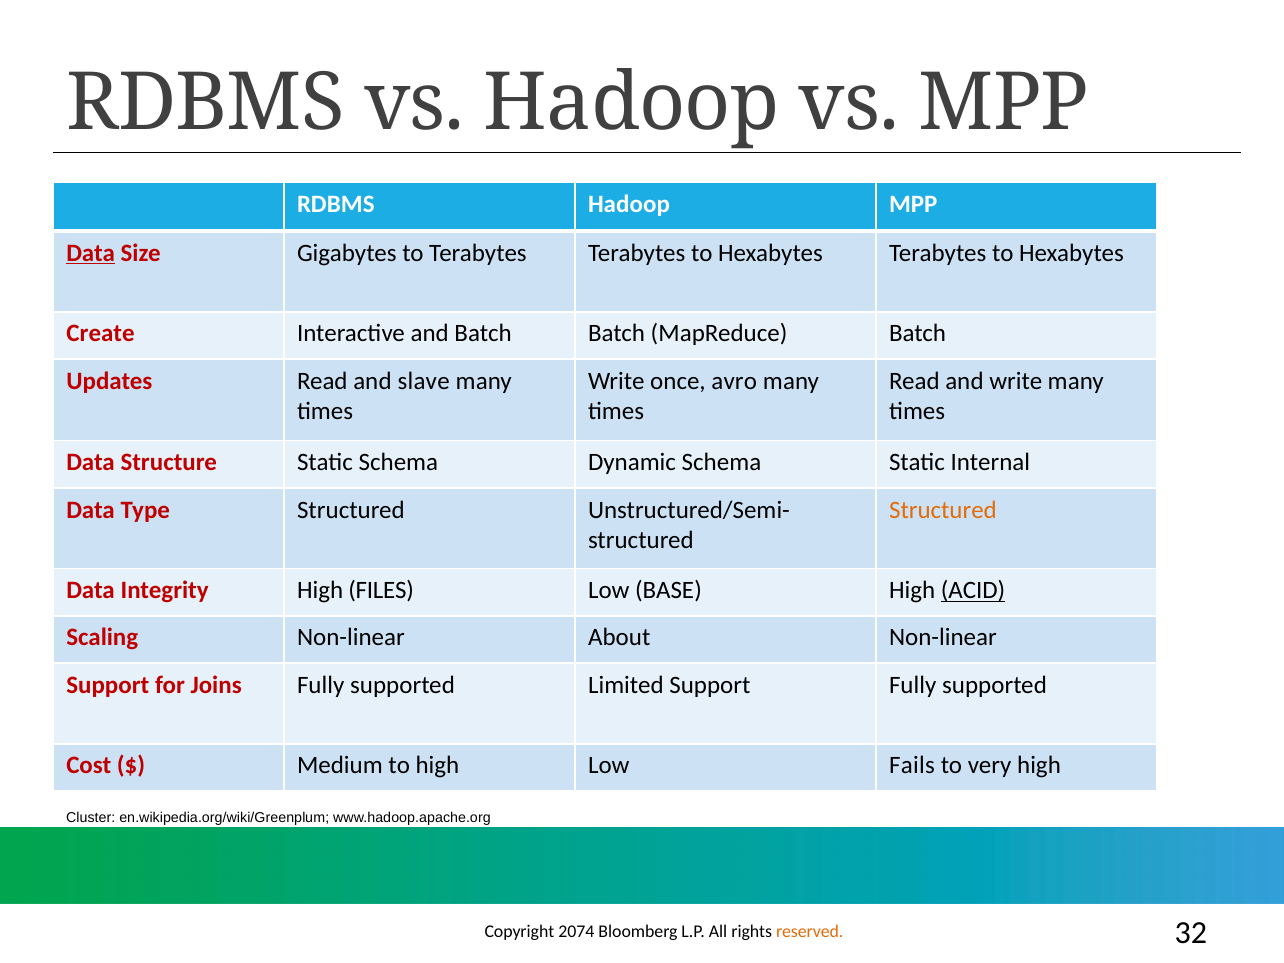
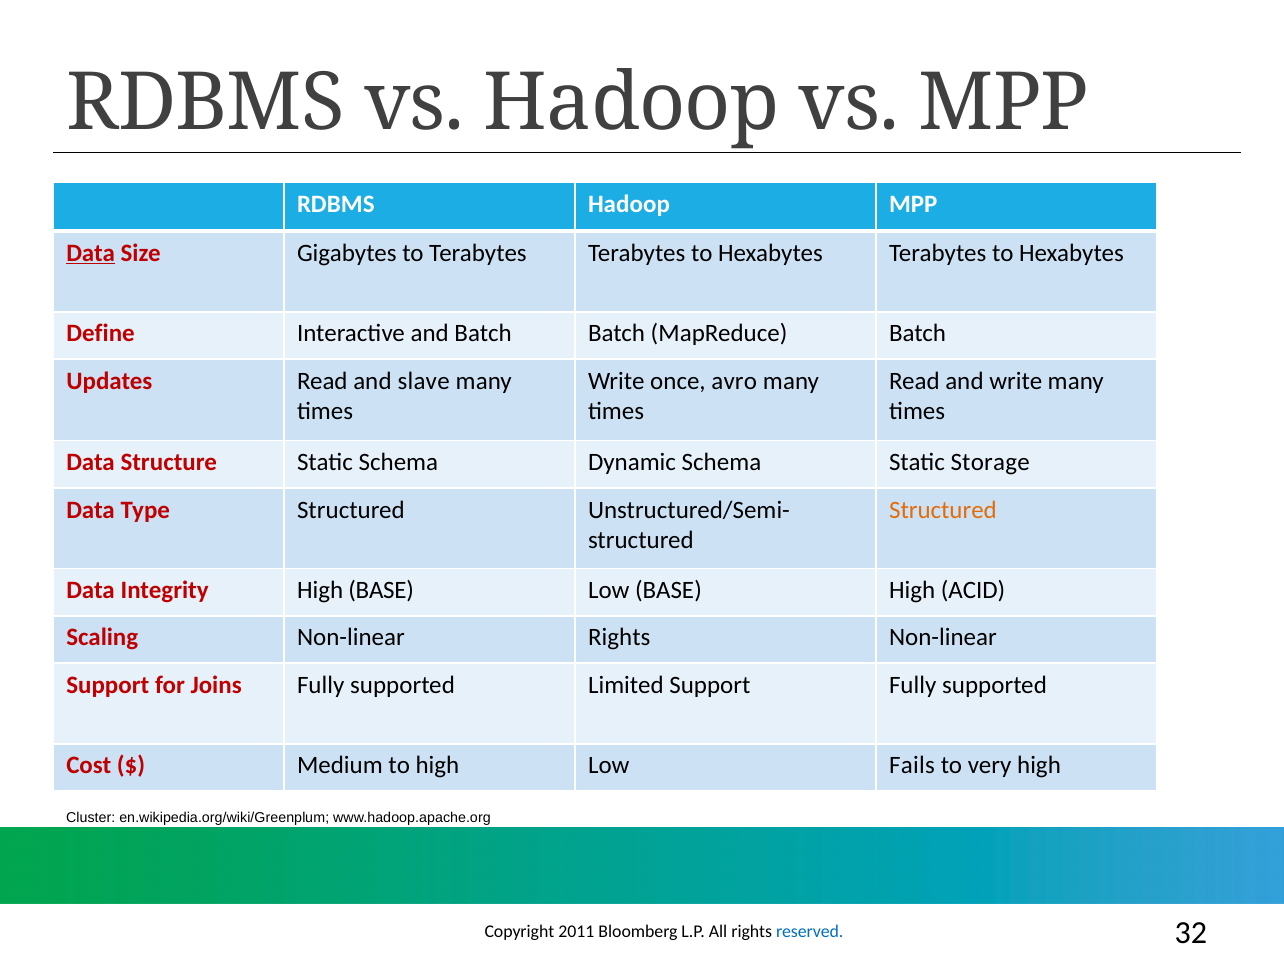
Create: Create -> Define
Internal: Internal -> Storage
High FILES: FILES -> BASE
ACID underline: present -> none
Non-linear About: About -> Rights
2074: 2074 -> 2011
reserved colour: orange -> blue
